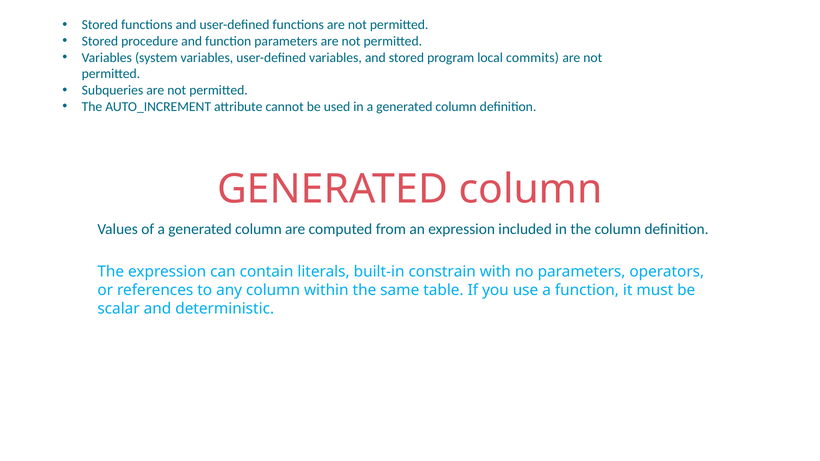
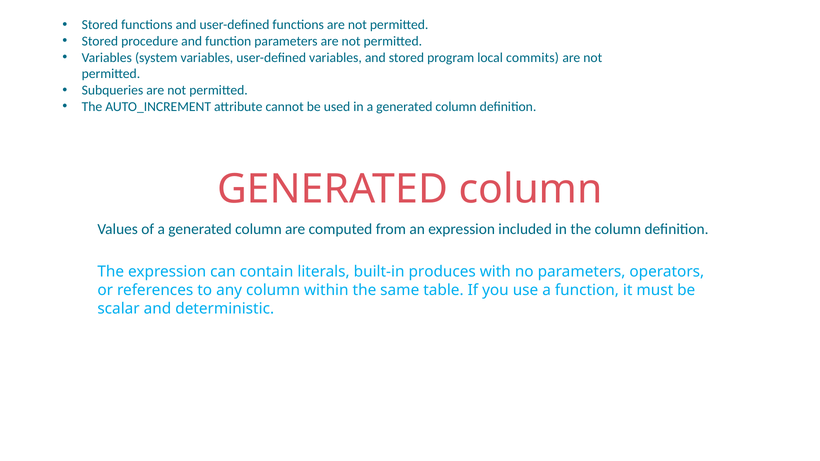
constrain: constrain -> produces
